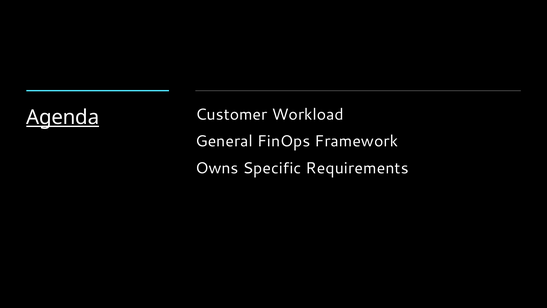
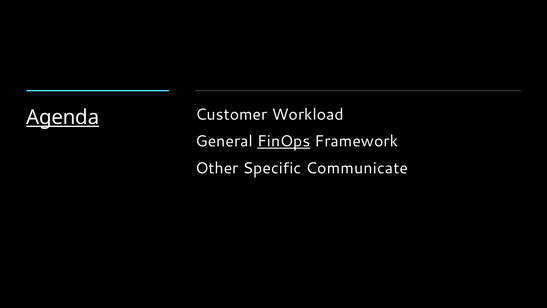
FinOps underline: none -> present
Owns: Owns -> Other
Requirements: Requirements -> Communicate
